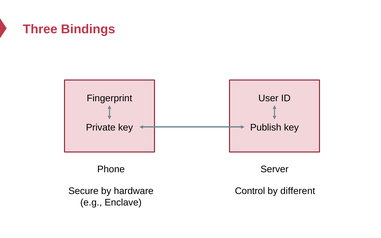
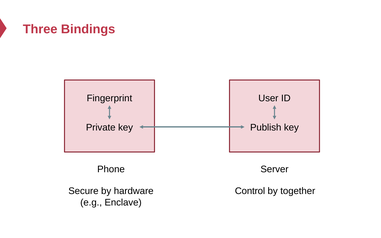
different: different -> together
